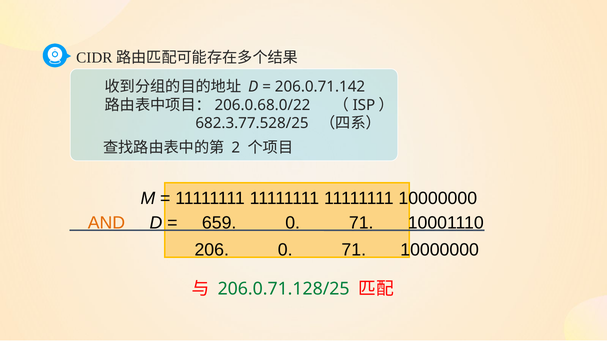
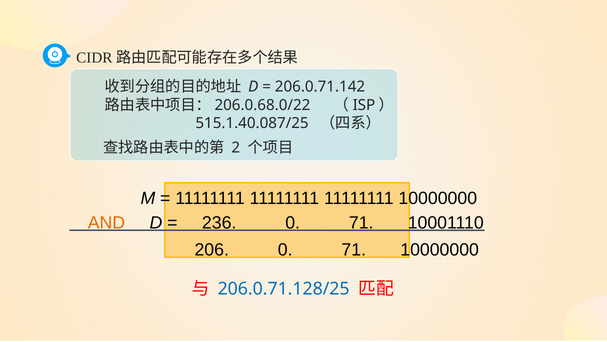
682.3.77.528/25: 682.3.77.528/25 -> 515.1.40.087/25
659: 659 -> 236
206.0.71.128/25 colour: green -> blue
